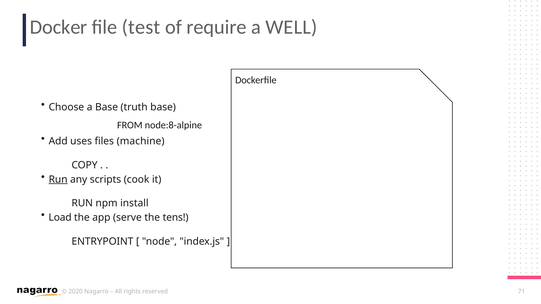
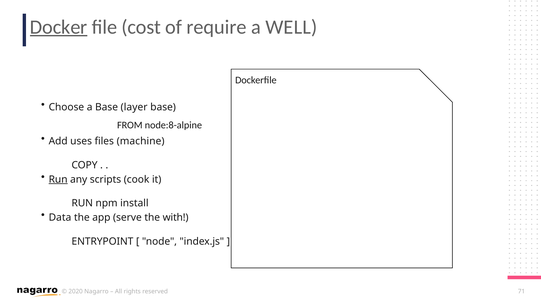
Docker underline: none -> present
test: test -> cost
truth: truth -> layer
Load: Load -> Data
tens: tens -> with
